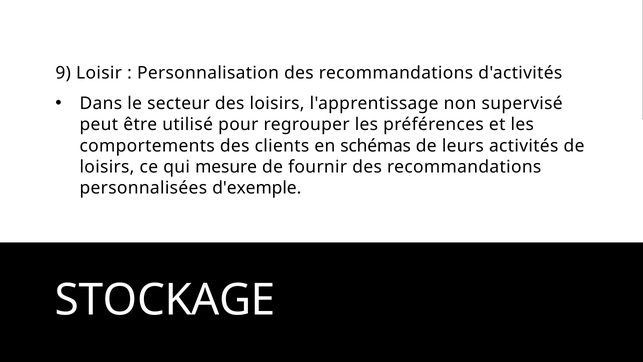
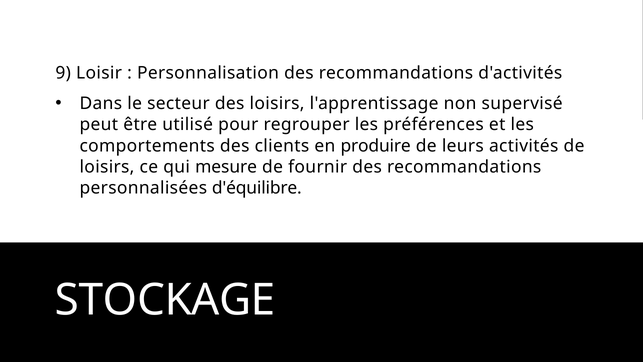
schémas: schémas -> produire
d'exemple: d'exemple -> d'équilibre
